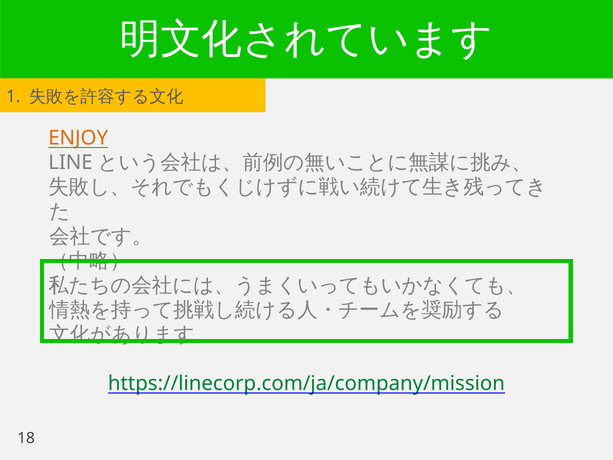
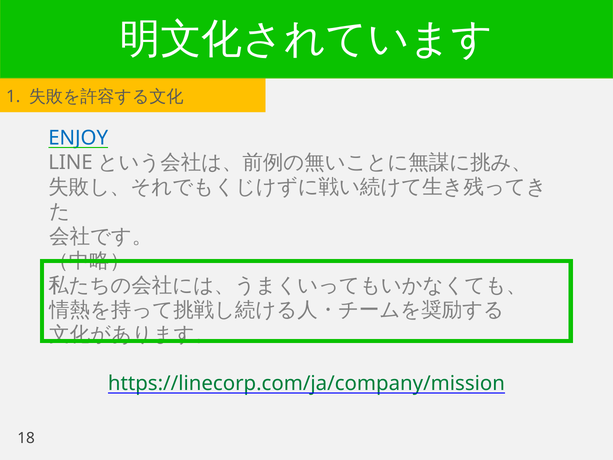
ENJOY colour: orange -> blue
